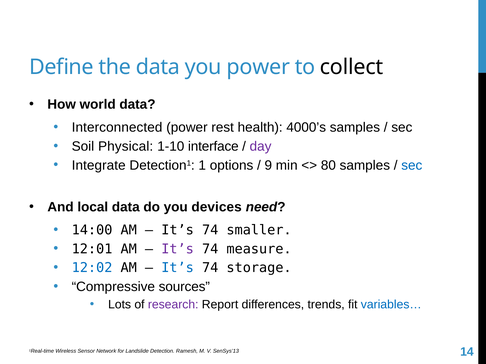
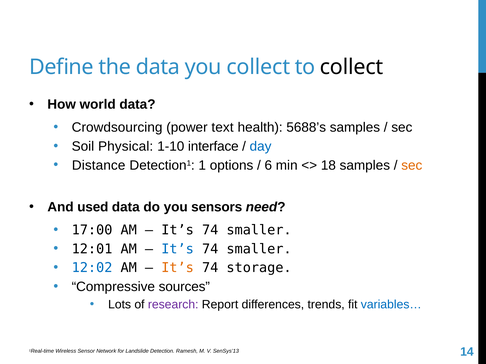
you power: power -> collect
Interconnected: Interconnected -> Crowdsourcing
rest: rest -> text
4000’s: 4000’s -> 5688’s
day colour: purple -> blue
Integrate: Integrate -> Distance
9: 9 -> 6
80: 80 -> 18
sec at (412, 165) colour: blue -> orange
local: local -> used
devices: devices -> sensors
14:00: 14:00 -> 17:00
It’s at (178, 249) colour: purple -> blue
measure at (259, 249): measure -> smaller
It’s at (178, 268) colour: blue -> orange
